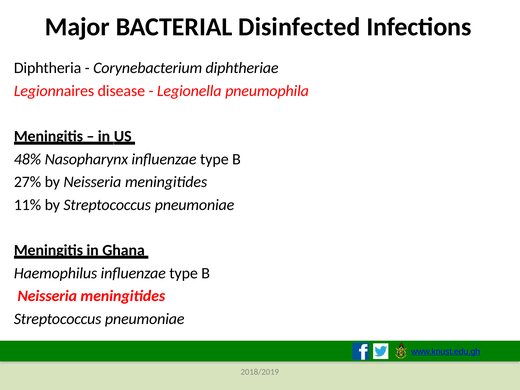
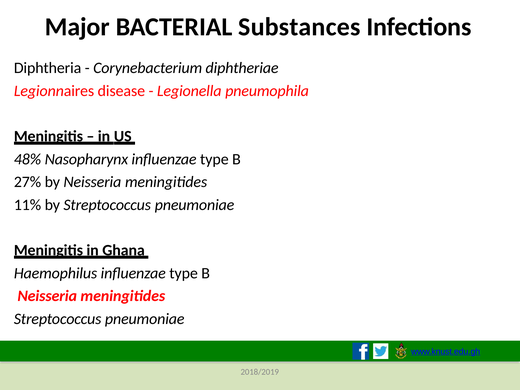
Disinfected: Disinfected -> Substances
